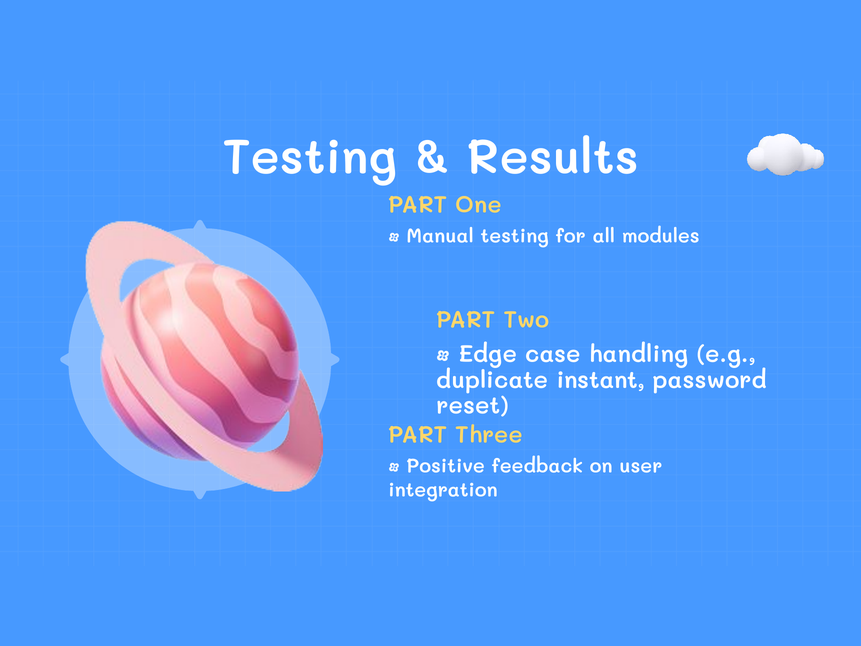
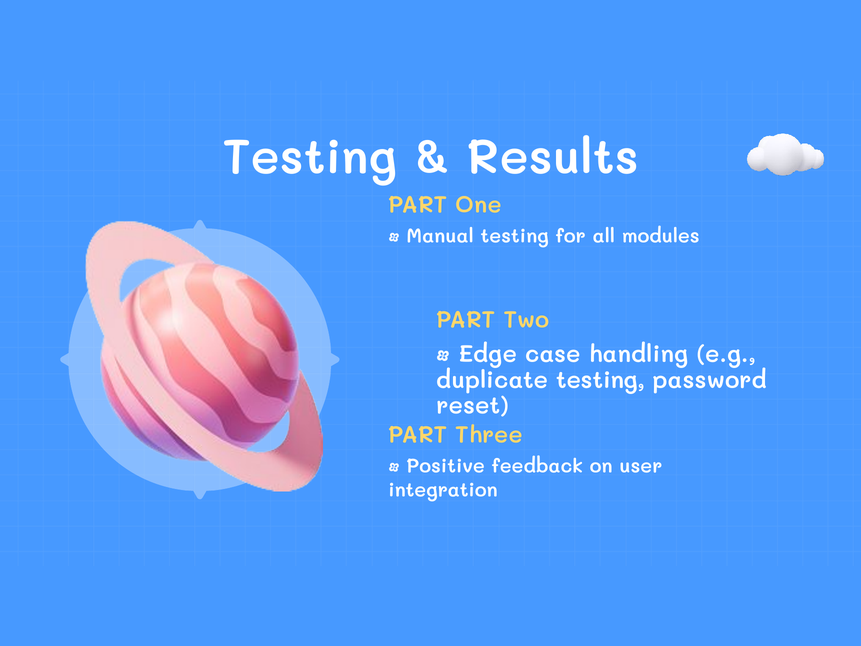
duplicate instant: instant -> testing
